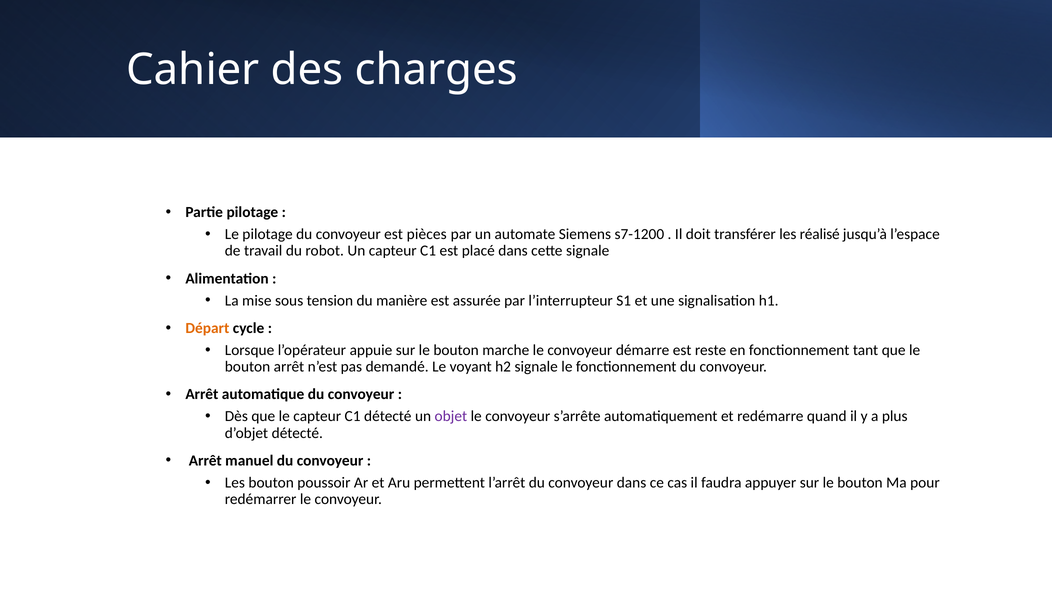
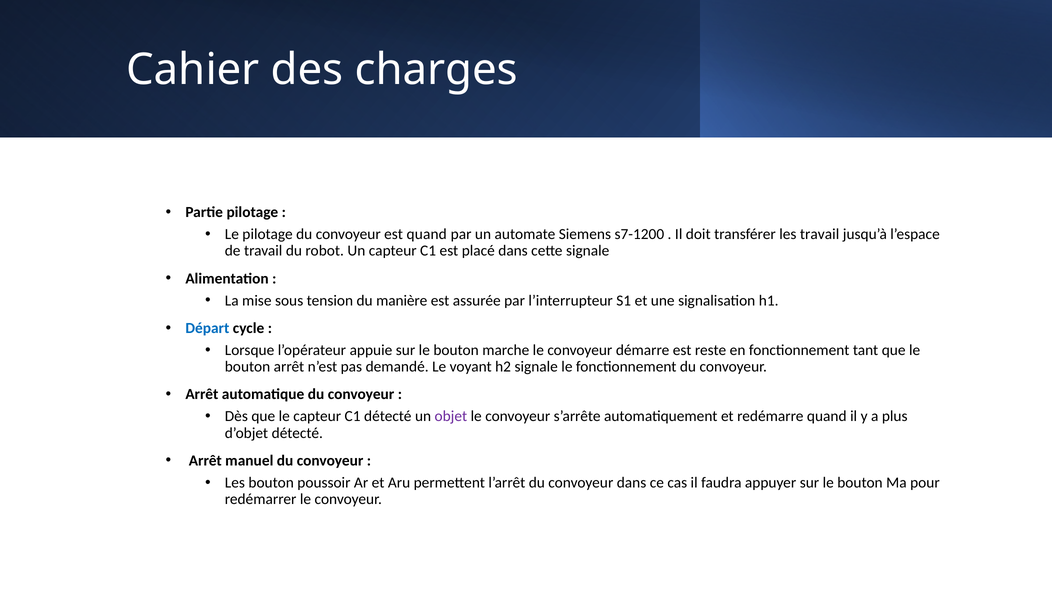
est pièces: pièces -> quand
les réalisé: réalisé -> travail
Départ colour: orange -> blue
